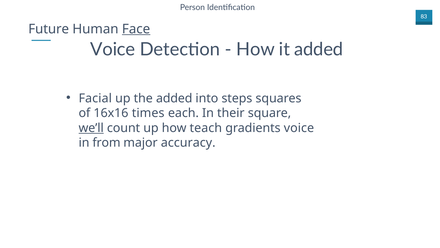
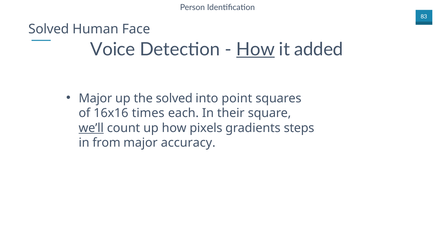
Future at (49, 29): Future -> Solved
Face underline: present -> none
How at (256, 49) underline: none -> present
Facial at (95, 98): Facial -> Major
the added: added -> solved
steps: steps -> point
teach: teach -> pixels
gradients voice: voice -> steps
